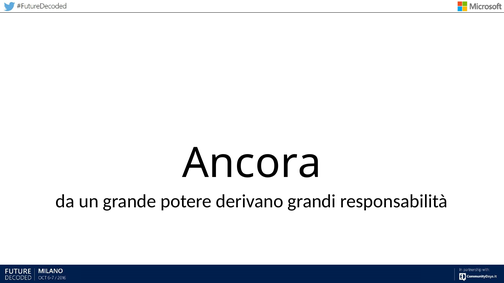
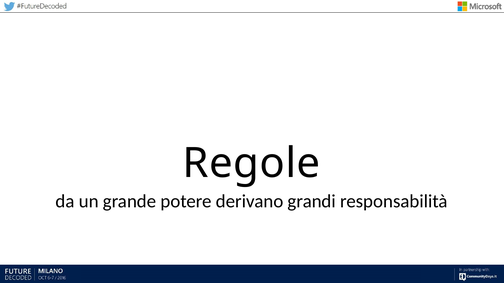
Ancora: Ancora -> Regole
